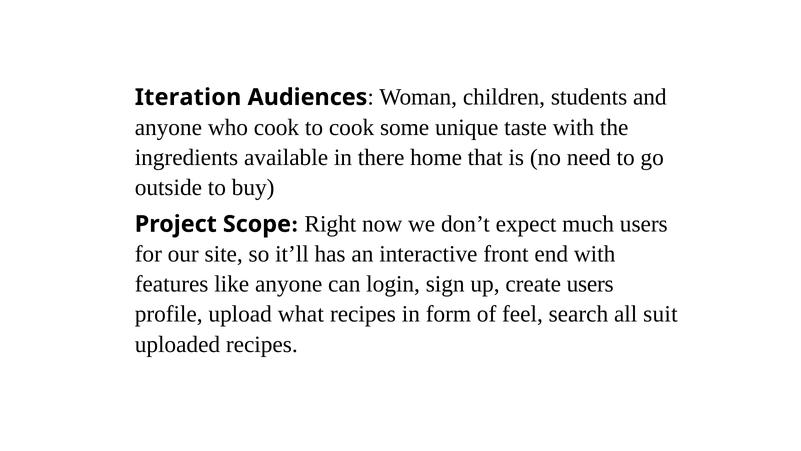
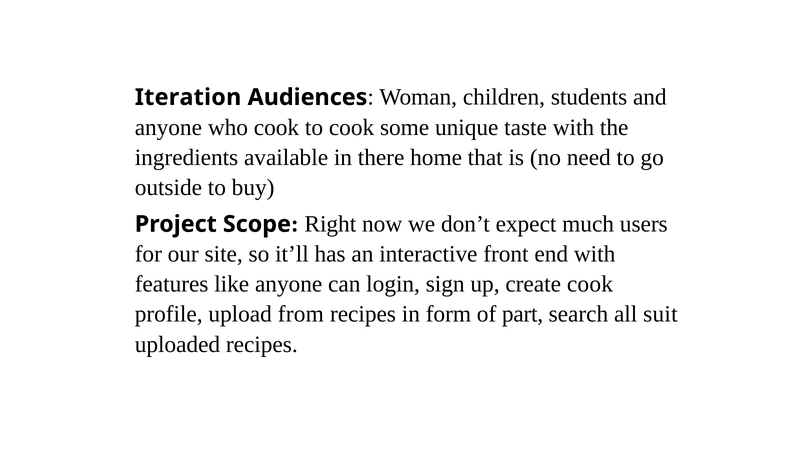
create users: users -> cook
what: what -> from
feel: feel -> part
